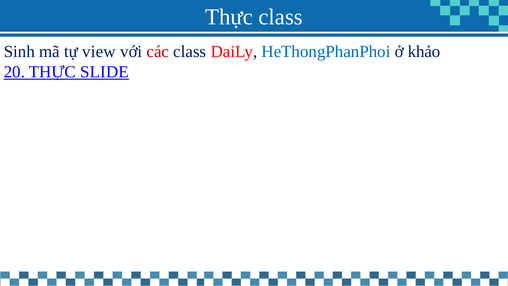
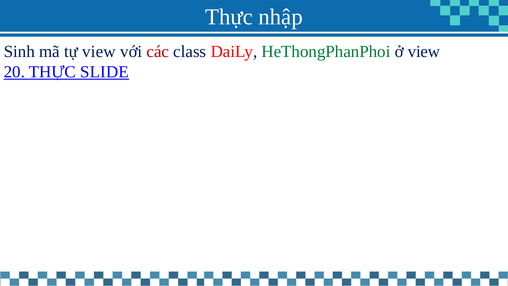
Thực class: class -> nhập
HeThongPhanPhoi colour: blue -> green
ở khảo: khảo -> view
